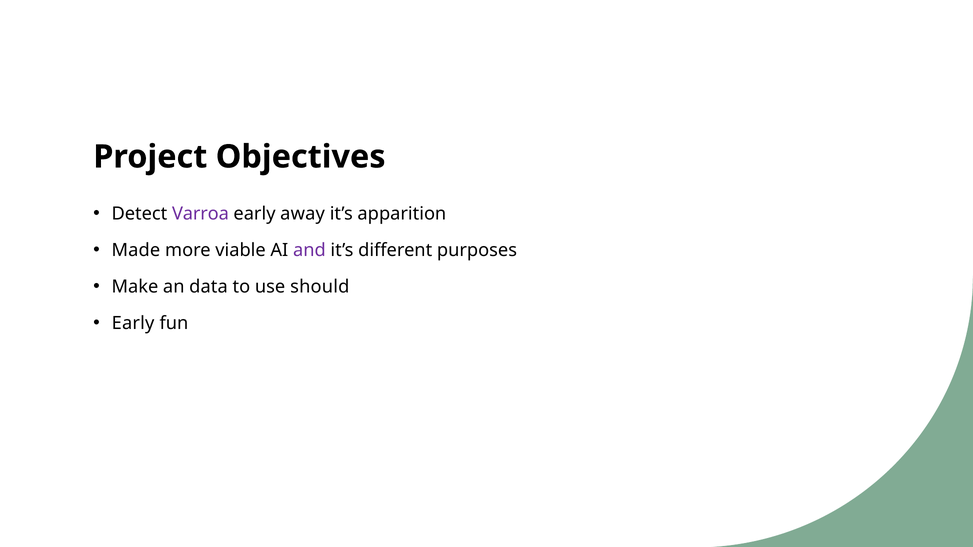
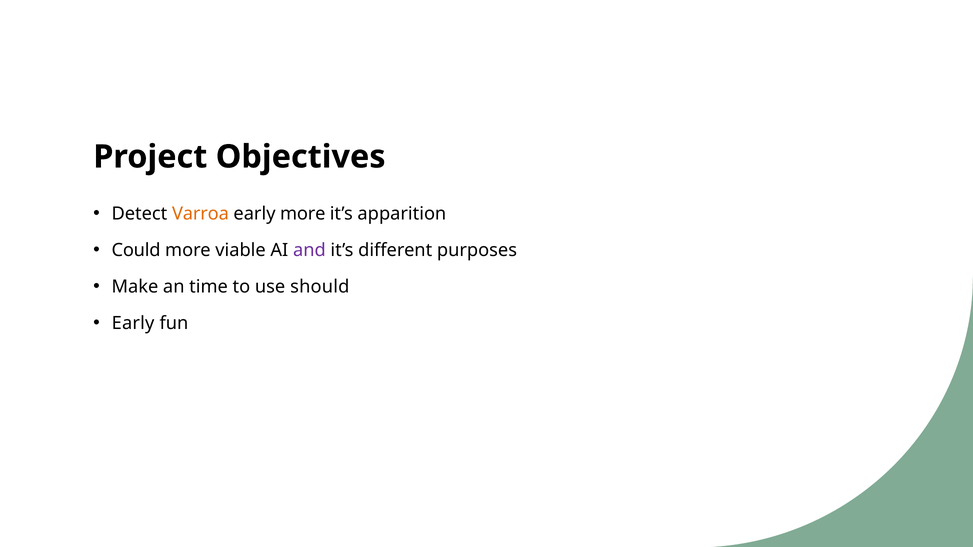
Varroa colour: purple -> orange
early away: away -> more
Made: Made -> Could
data: data -> time
